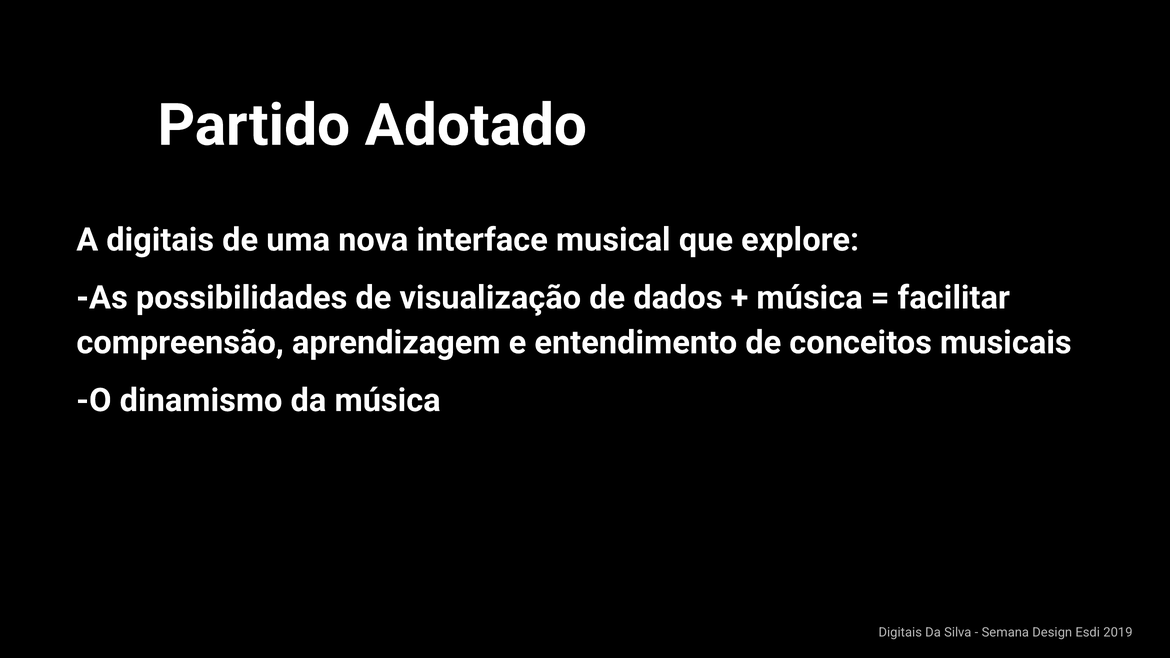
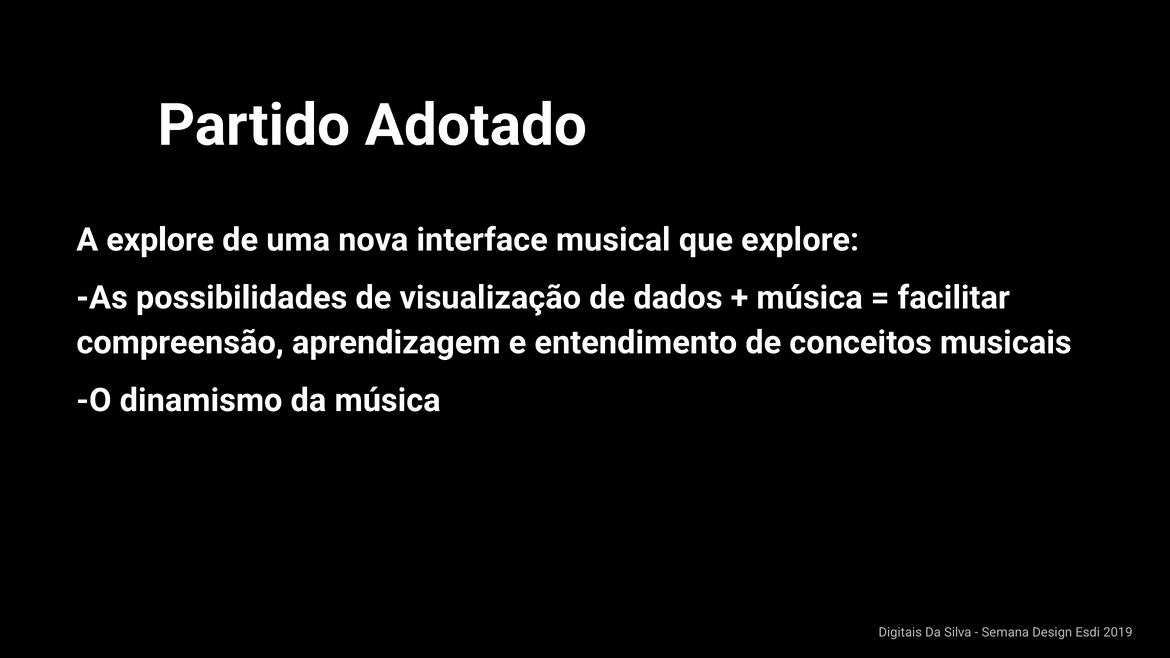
A digitais: digitais -> explore
